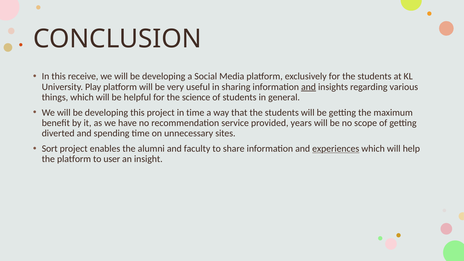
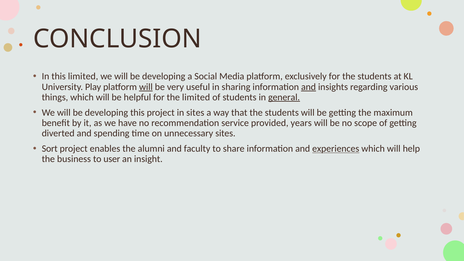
this receive: receive -> limited
will at (146, 87) underline: none -> present
the science: science -> limited
general underline: none -> present
in time: time -> sites
the platform: platform -> business
